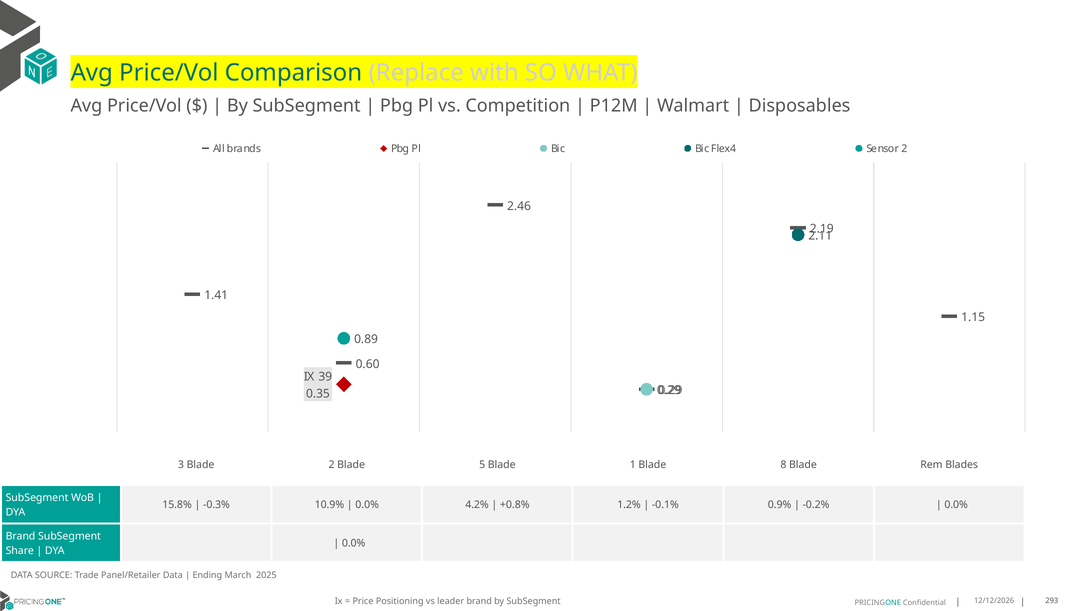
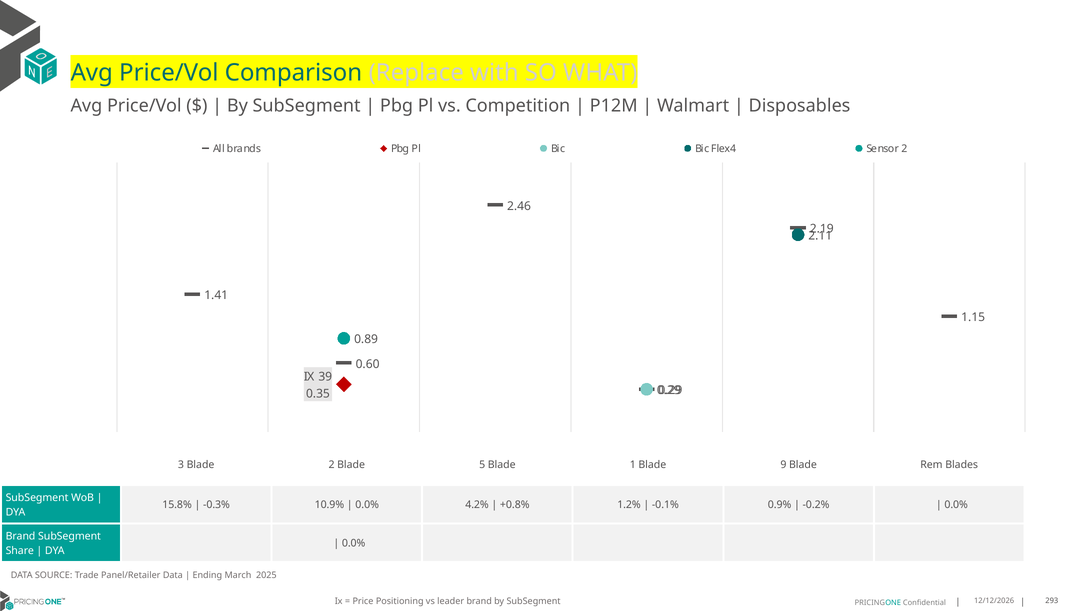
8: 8 -> 9
